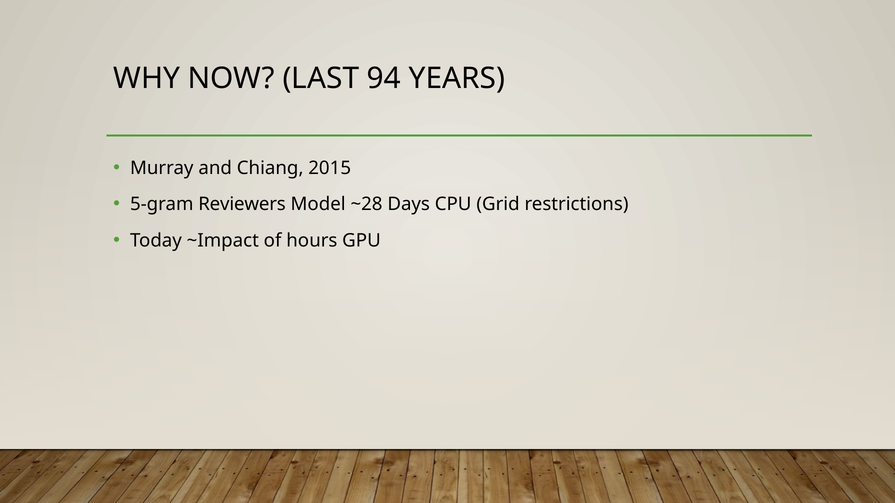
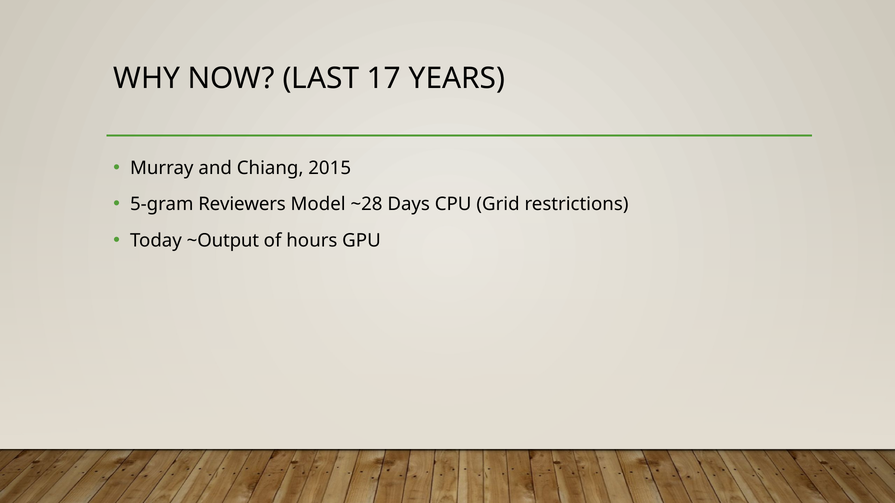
94: 94 -> 17
~Impact: ~Impact -> ~Output
